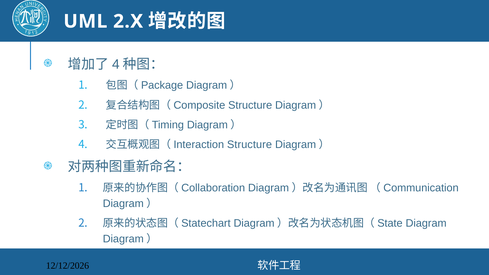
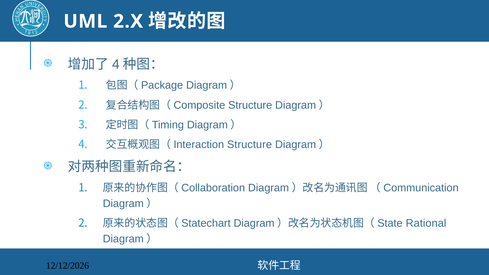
Diagram at (426, 223): Diagram -> Rational
